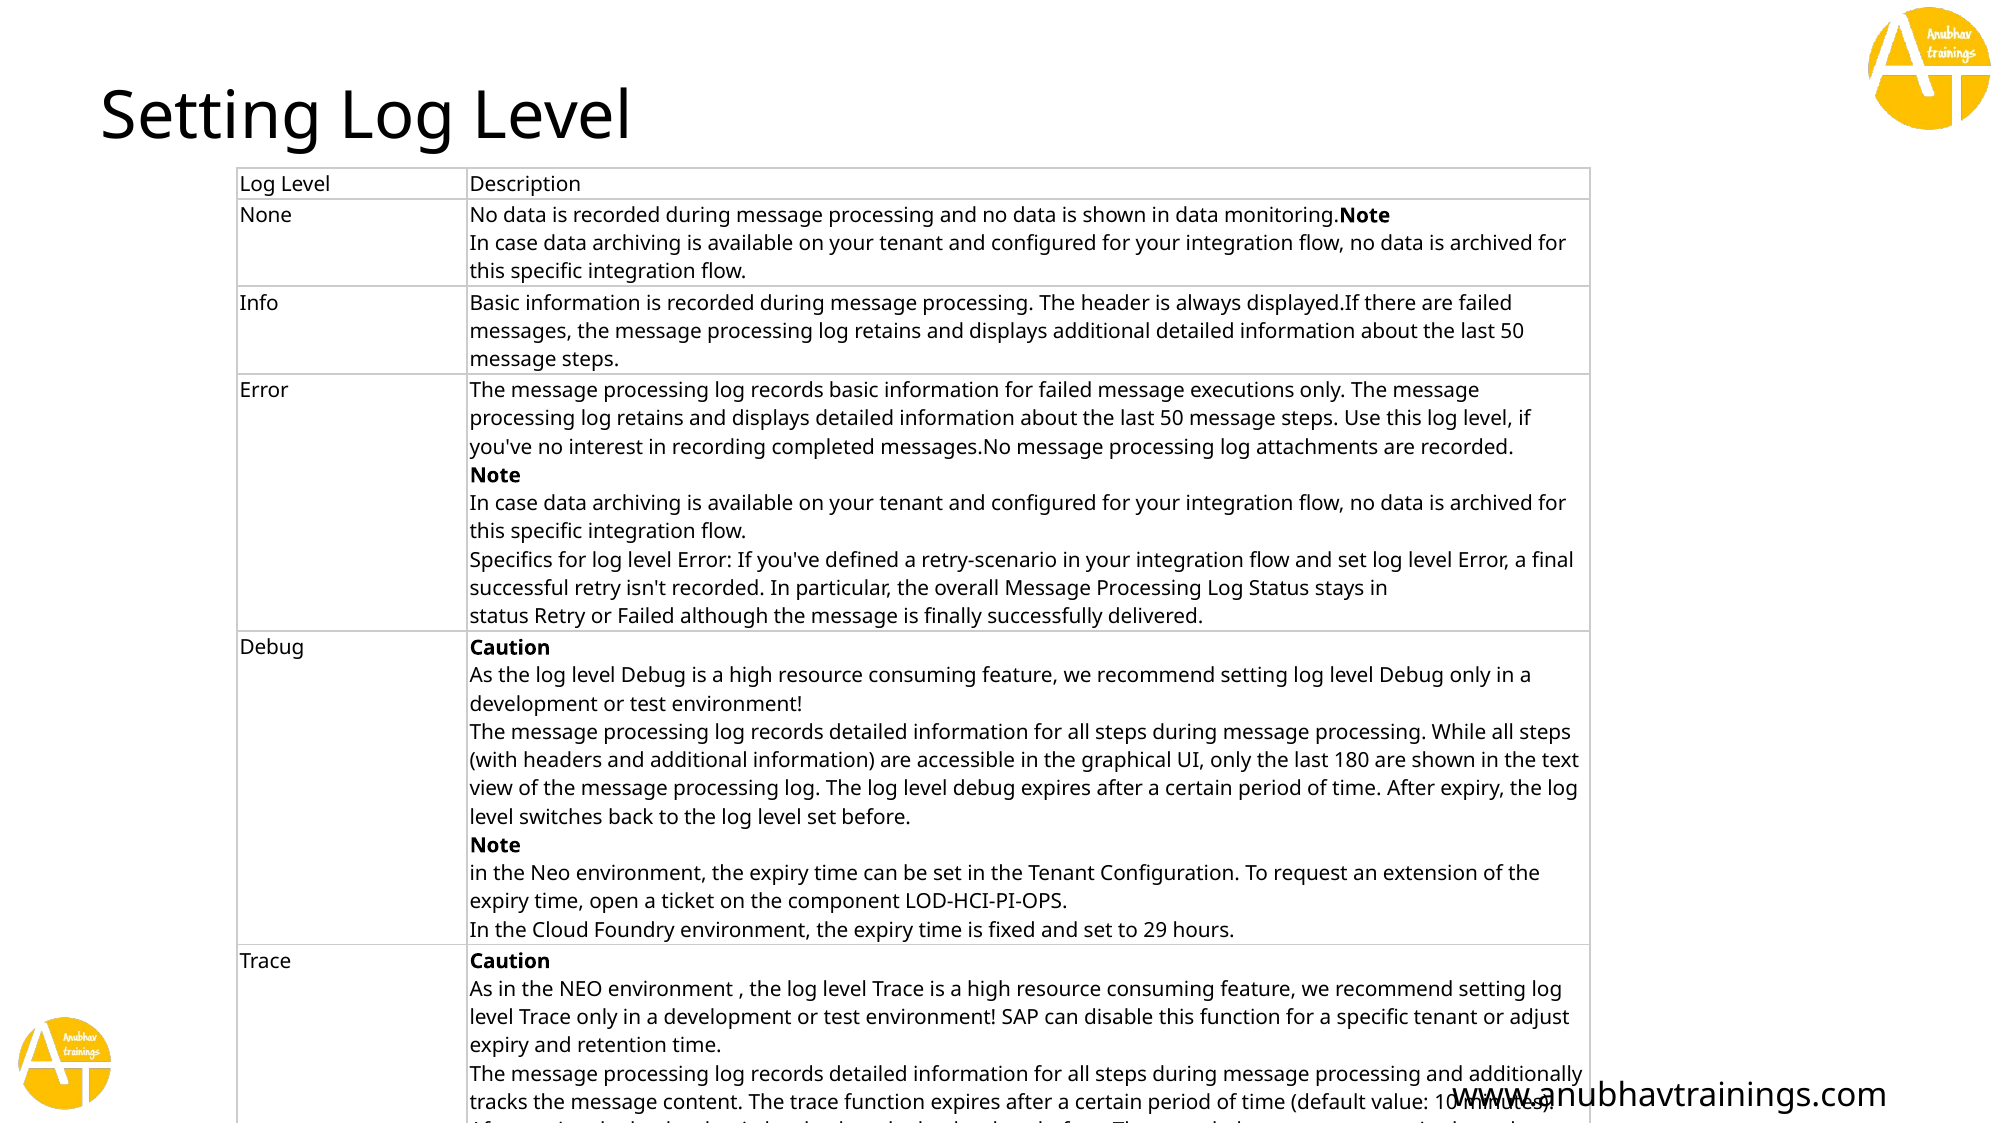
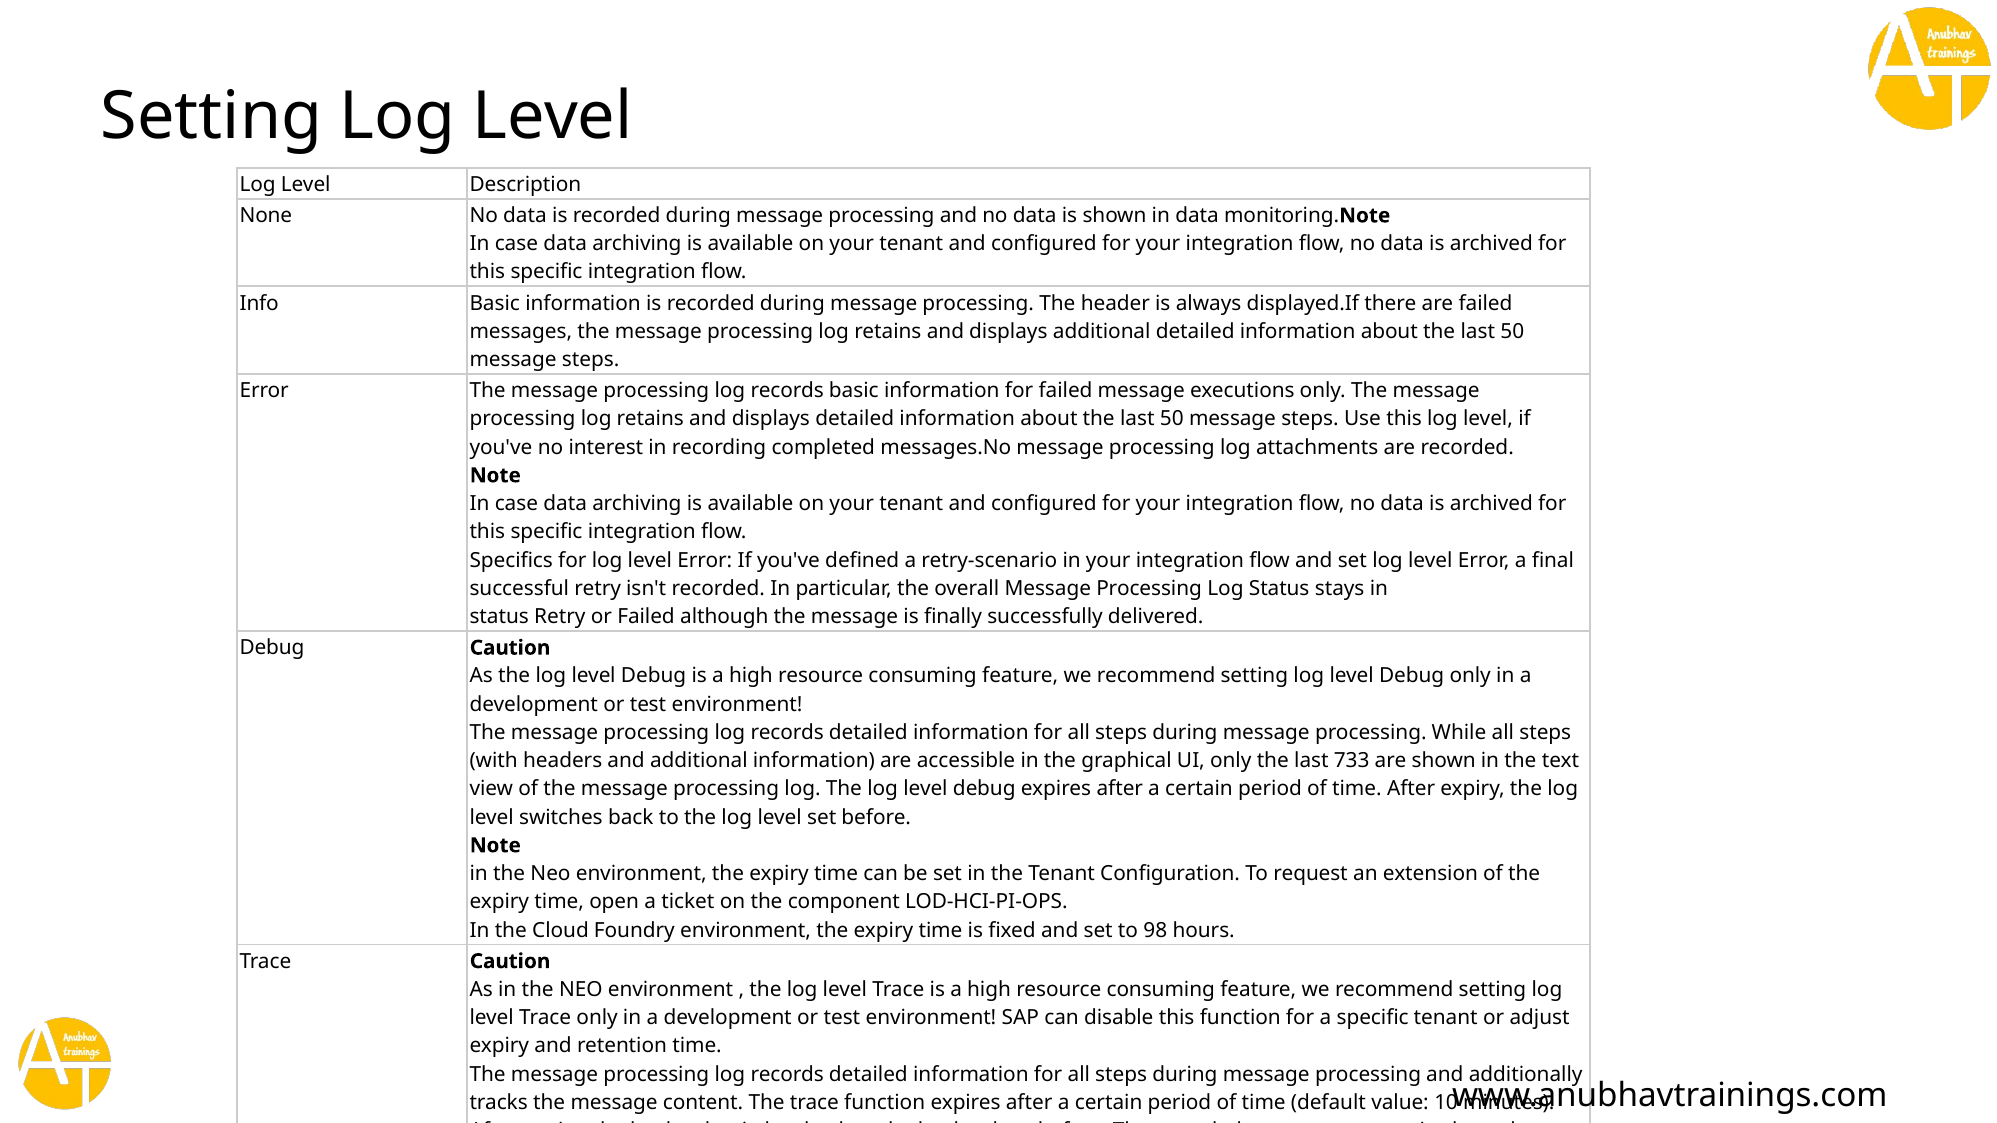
180: 180 -> 733
29: 29 -> 98
